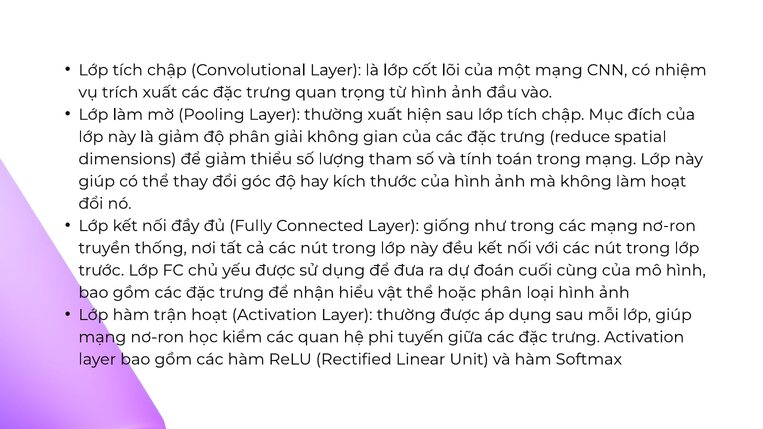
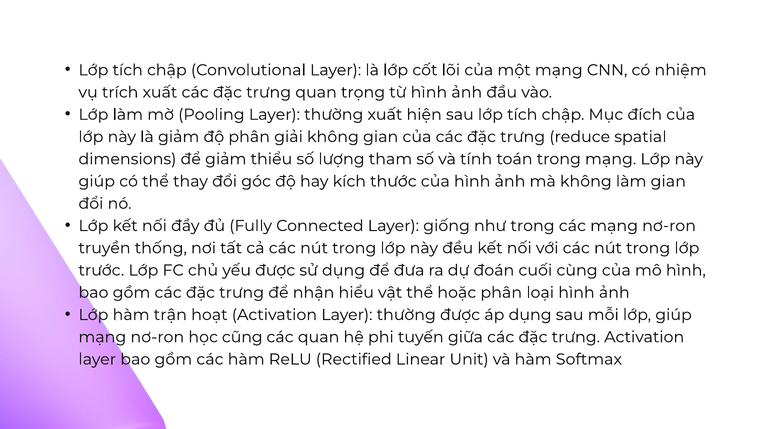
làm hoạt: hoạt -> gian
kiểm: kiểm -> cũng
